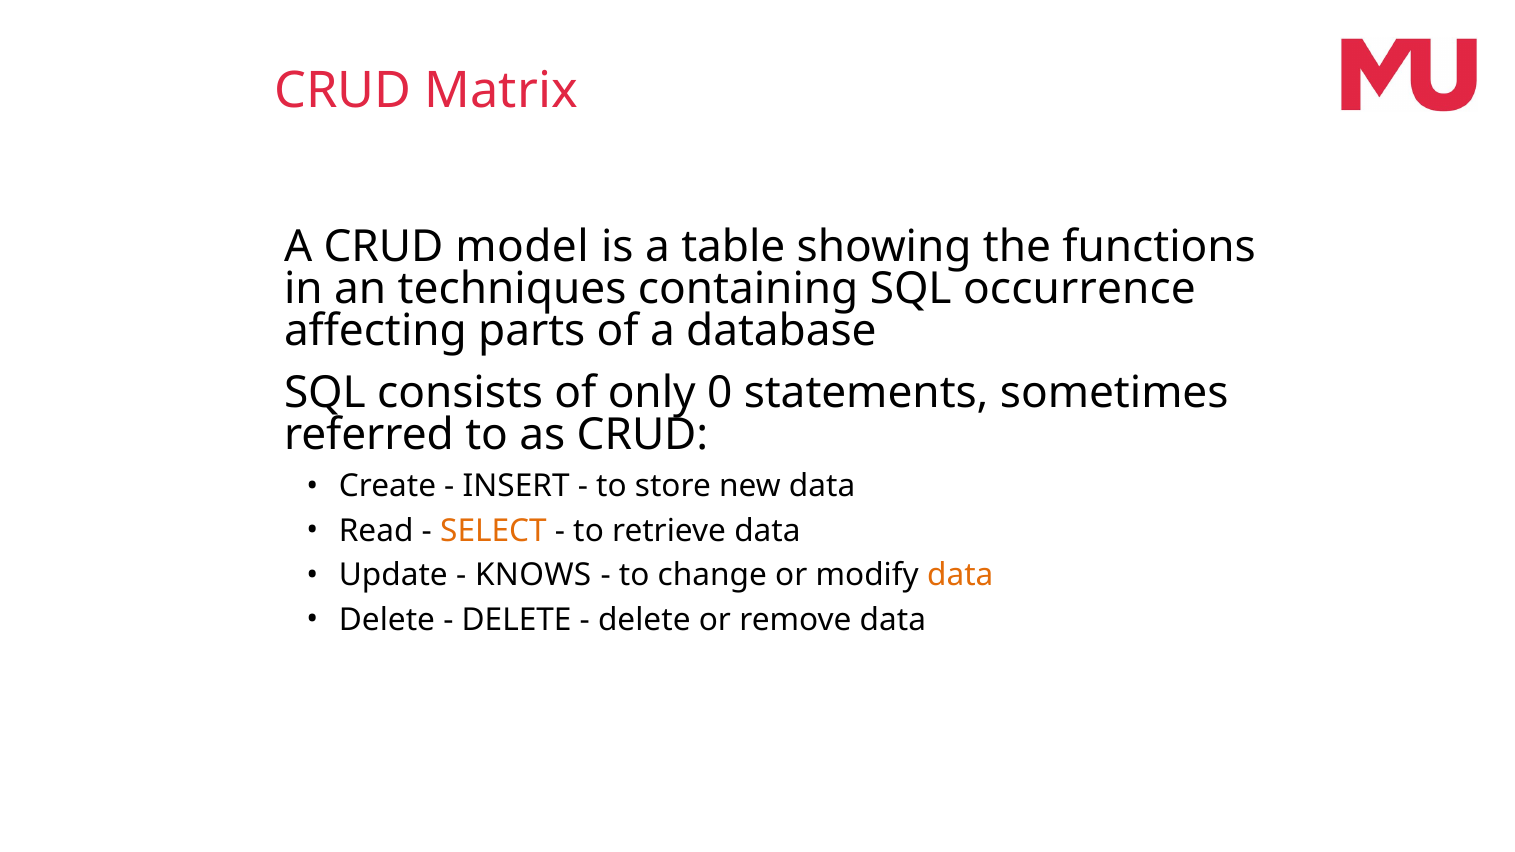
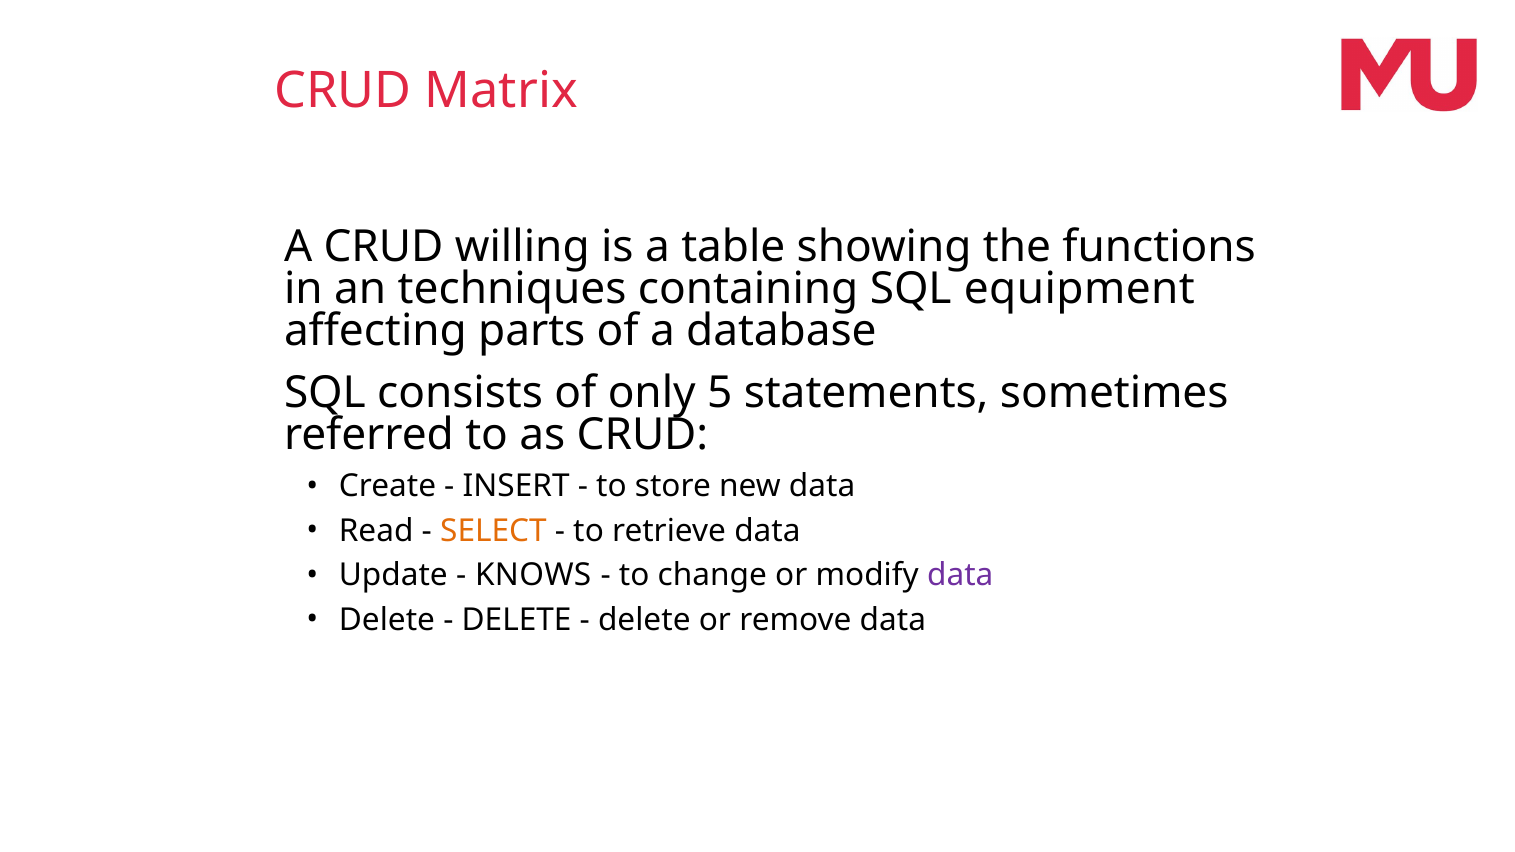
model: model -> willing
occurrence: occurrence -> equipment
0: 0 -> 5
data at (960, 576) colour: orange -> purple
